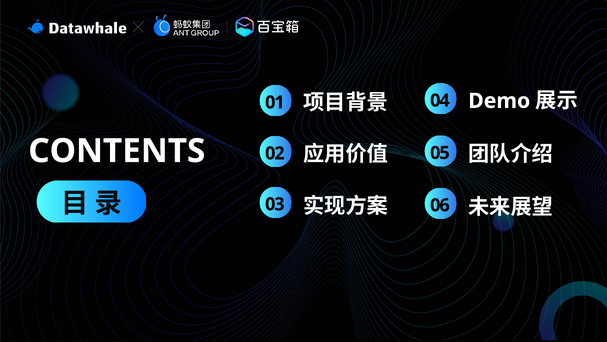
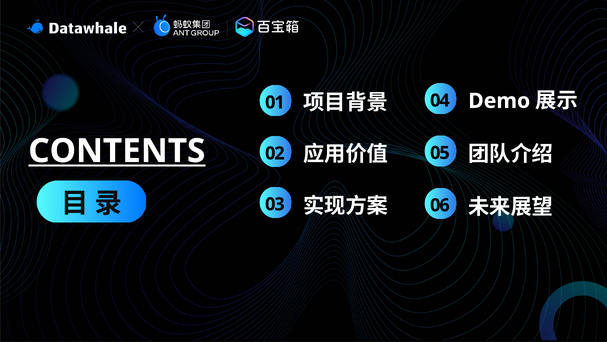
CONTENTS underline: none -> present
